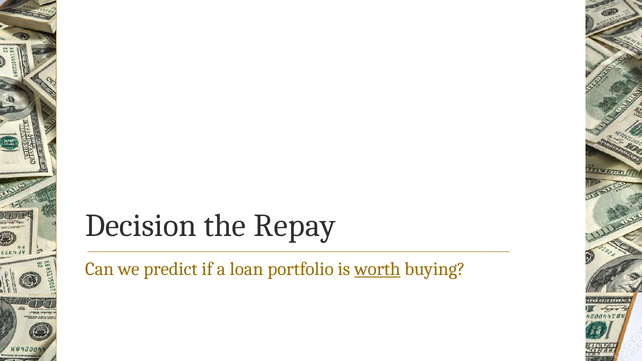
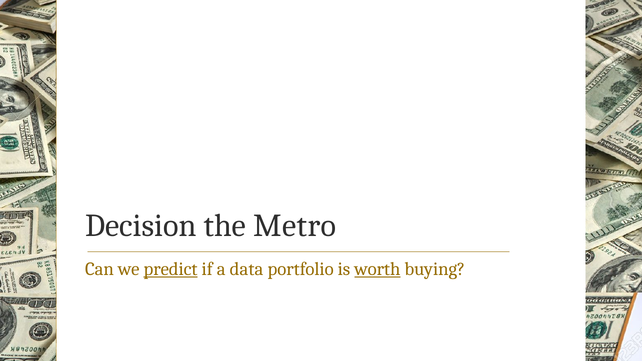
Repay: Repay -> Metro
predict underline: none -> present
loan: loan -> data
